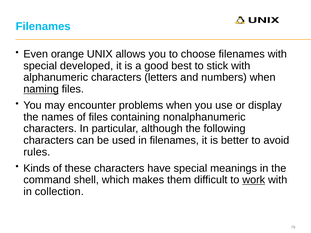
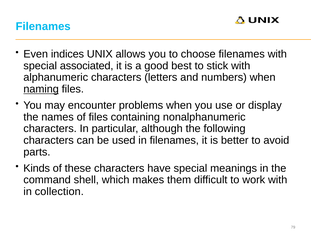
orange: orange -> indices
developed: developed -> associated
rules: rules -> parts
work underline: present -> none
